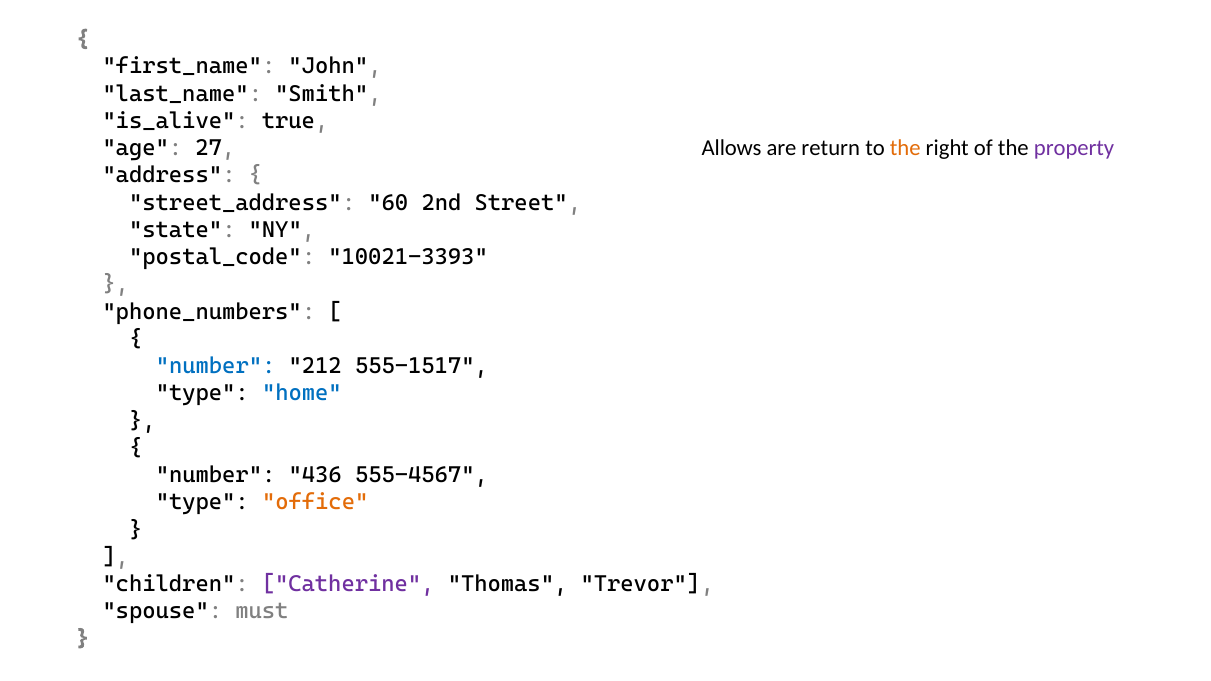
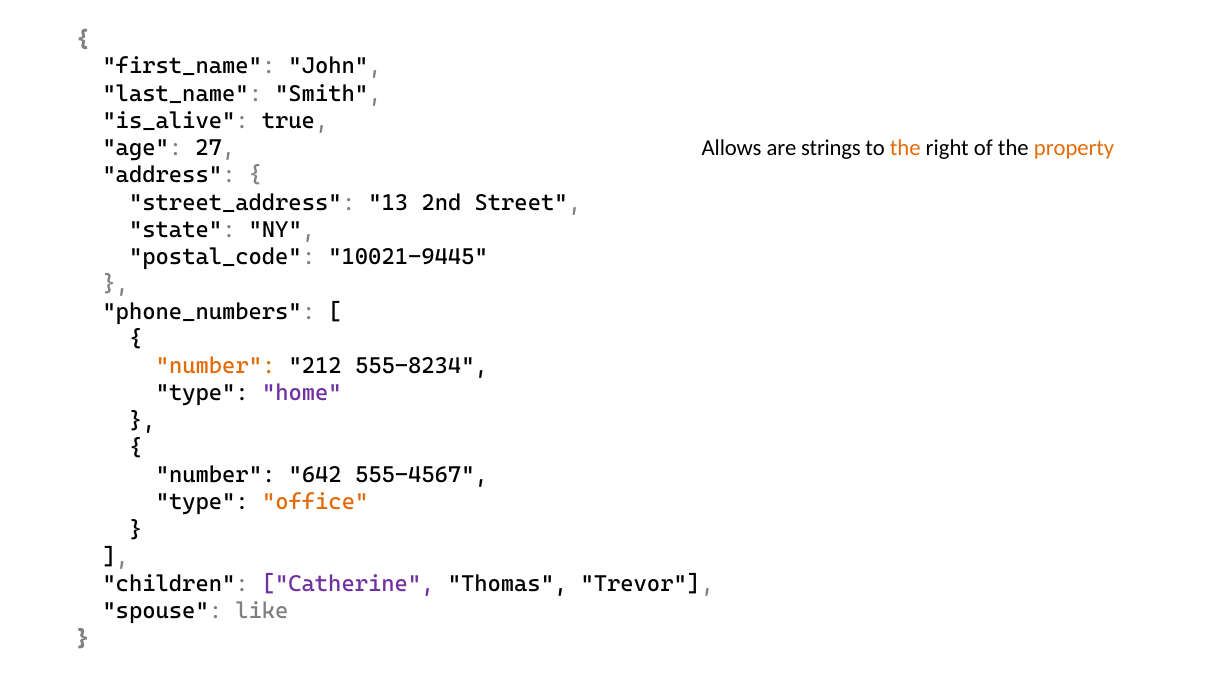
return: return -> strings
property colour: purple -> orange
60: 60 -> 13
10021-3393: 10021-3393 -> 10021-9445
number at (216, 366) colour: blue -> orange
555-1517: 555-1517 -> 555-8234
home colour: blue -> purple
436: 436 -> 642
must: must -> like
